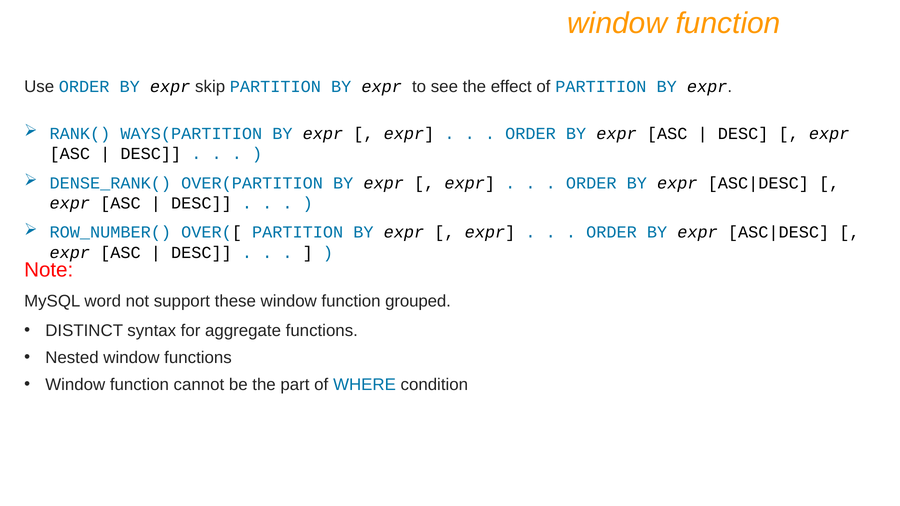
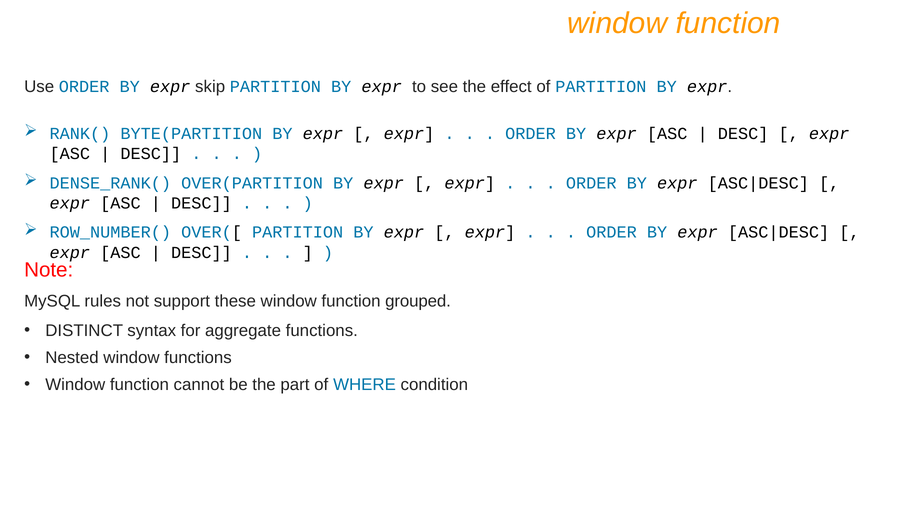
WAYS(PARTITION: WAYS(PARTITION -> BYTE(PARTITION
word: word -> rules
